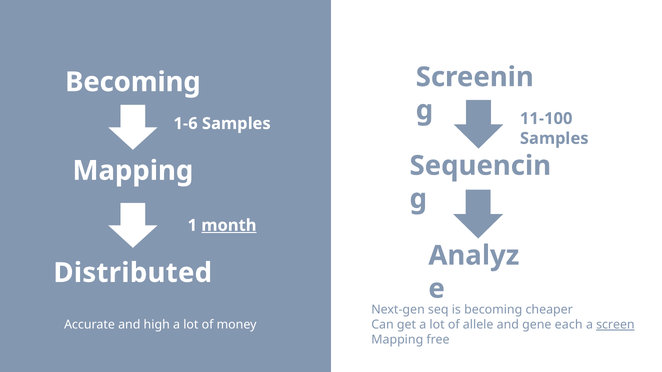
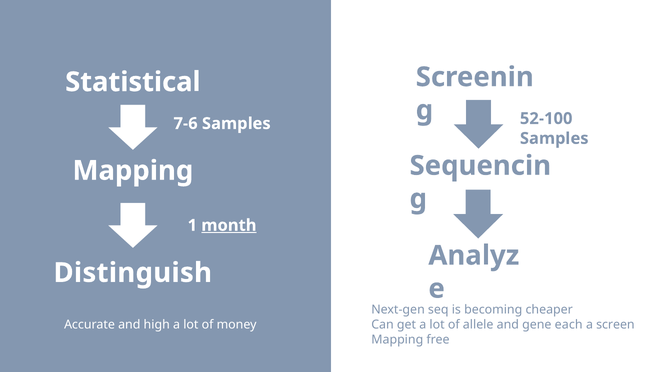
Becoming at (133, 82): Becoming -> Statistical
11-100: 11-100 -> 52-100
1-6: 1-6 -> 7-6
Distributed: Distributed -> Distinguish
screen underline: present -> none
